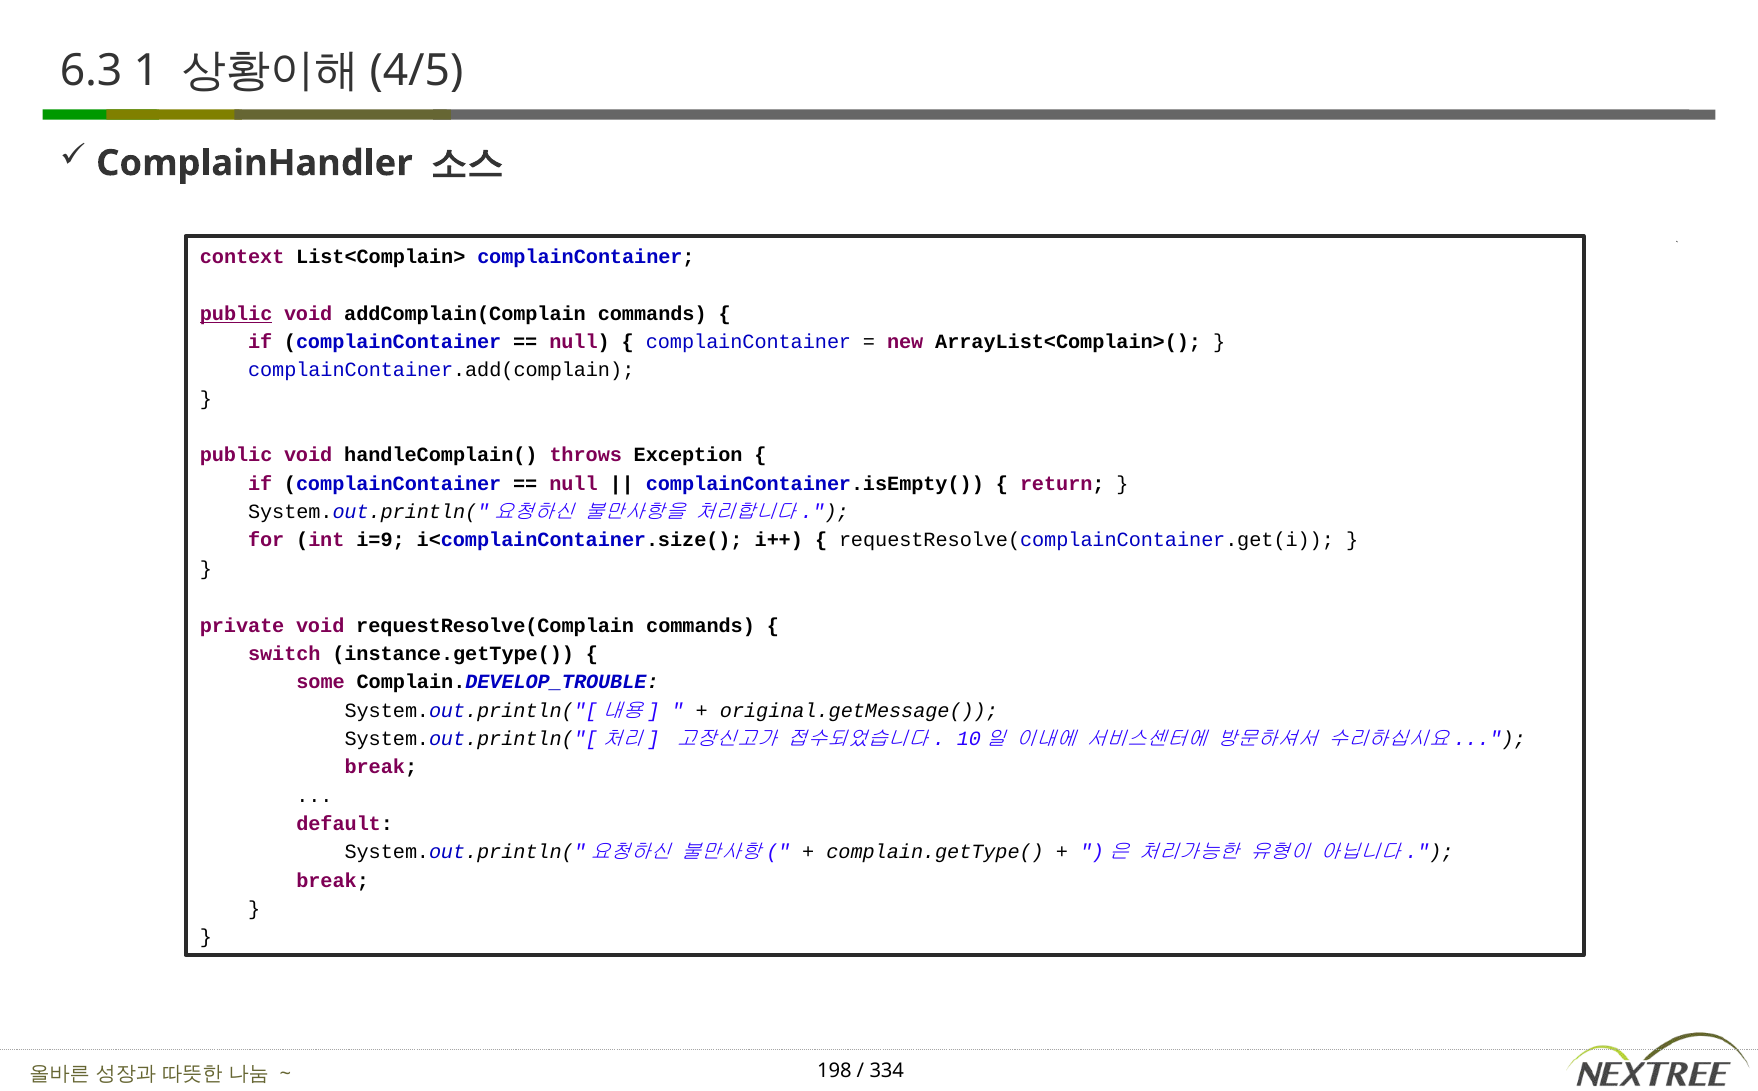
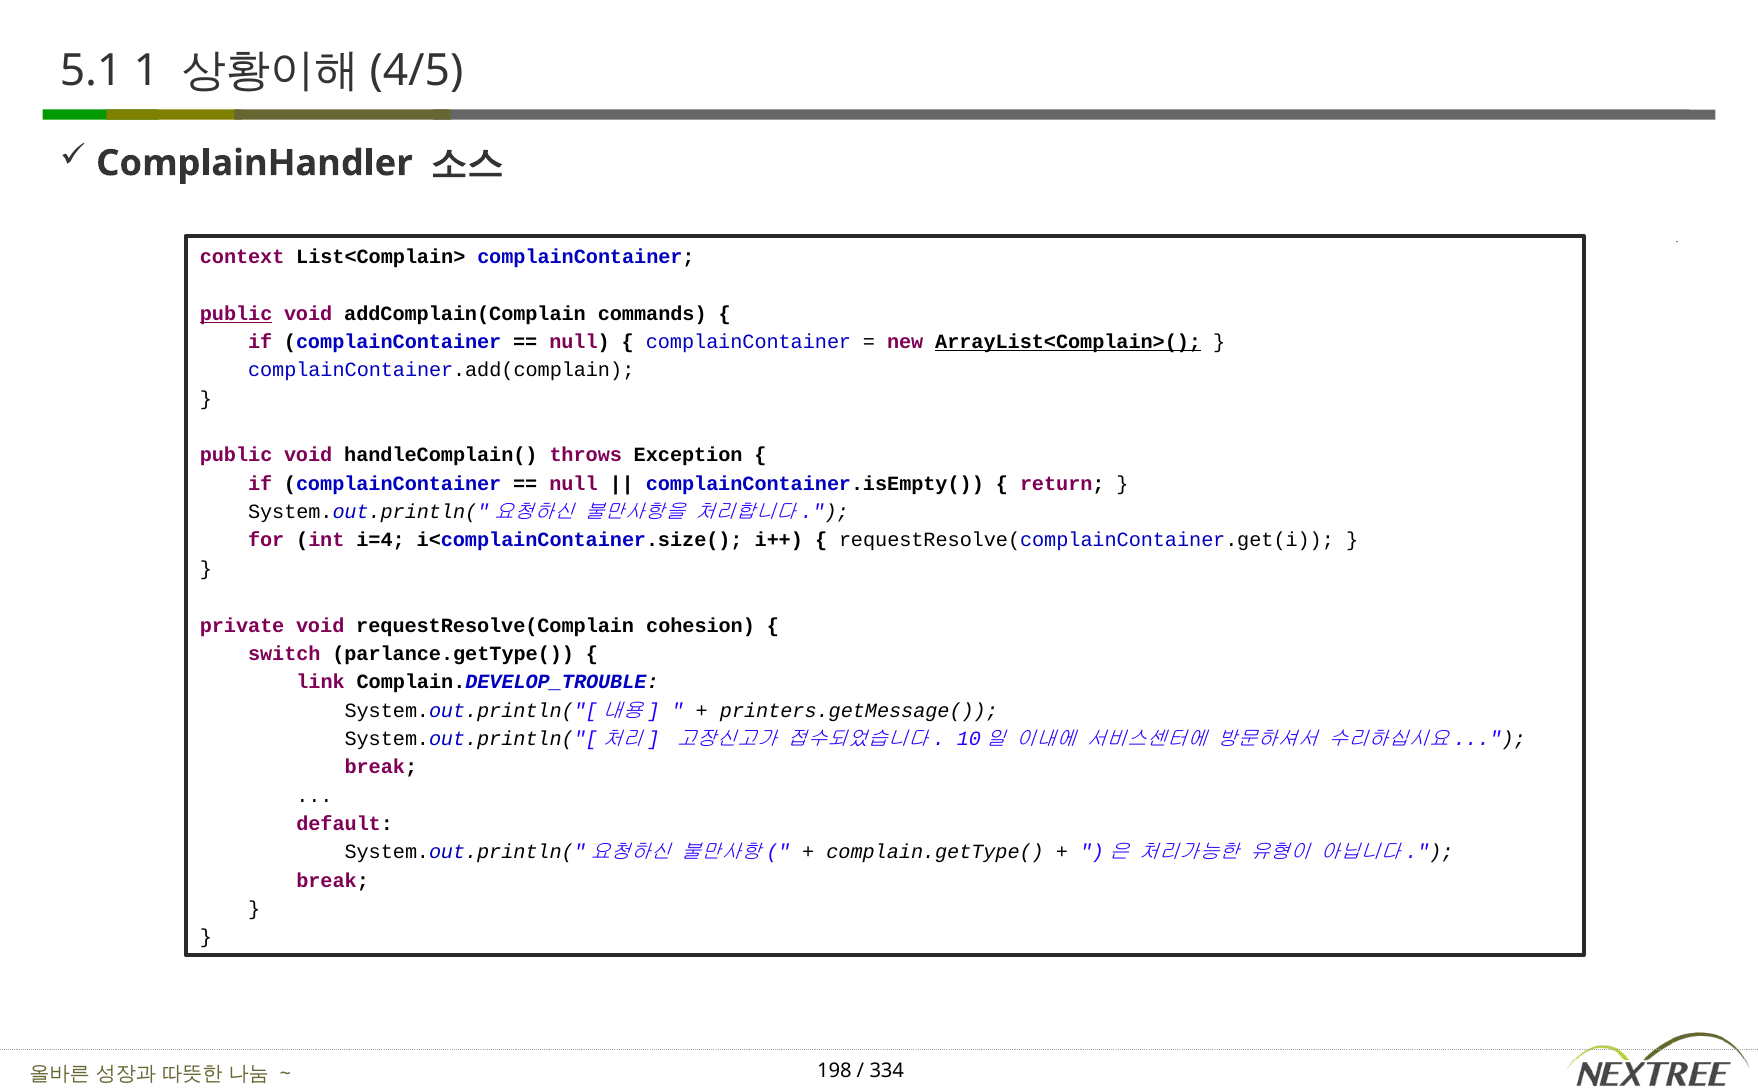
6.3: 6.3 -> 5.1
ArrayList<Complain>( underline: none -> present
i=9: i=9 -> i=4
requestResolve(Complain commands: commands -> cohesion
instance.getType(: instance.getType( -> parlance.getType(
some: some -> link
original.getMessage(: original.getMessage( -> printers.getMessage(
